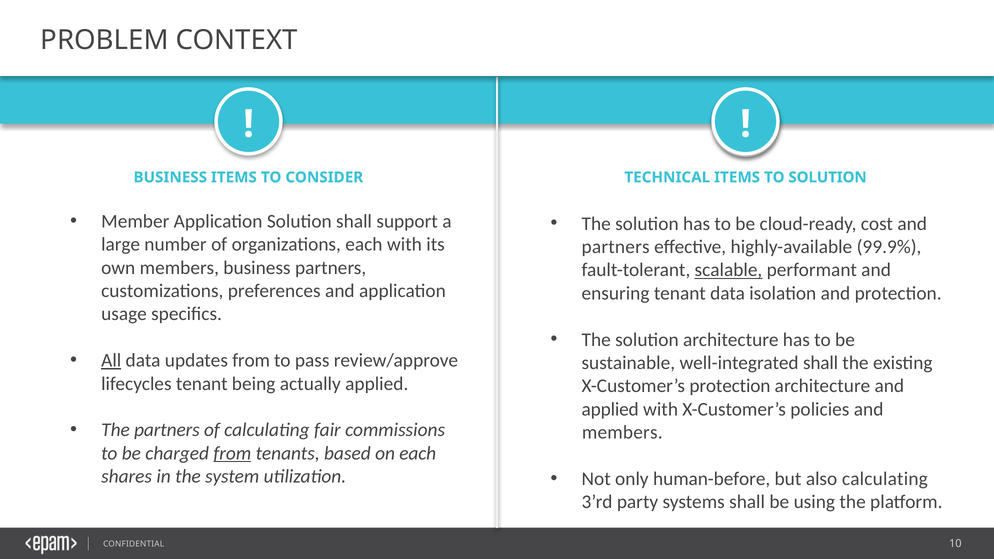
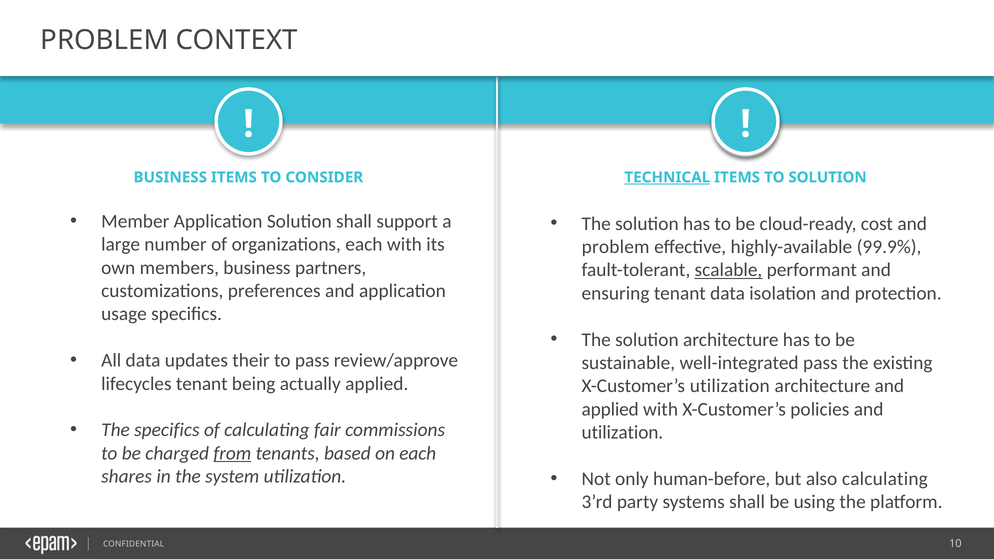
TECHNICAL underline: none -> present
partners at (616, 247): partners -> problem
All underline: present -> none
updates from: from -> their
well-integrated shall: shall -> pass
X-Customer’s protection: protection -> utilization
The partners: partners -> specifics
members at (622, 433): members -> utilization
